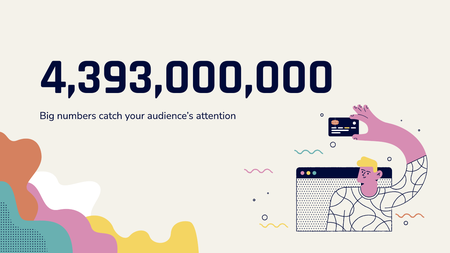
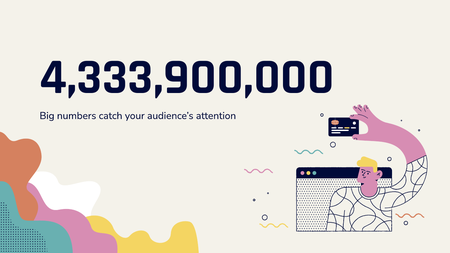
4,393,000,000: 4,393,000,000 -> 4,333,900,000
